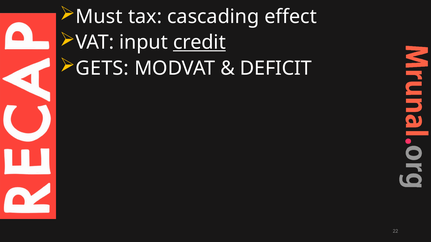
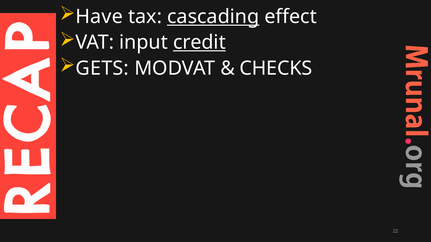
Must: Must -> Have
cascading underline: none -> present
DEFICIT: DEFICIT -> CHECKS
